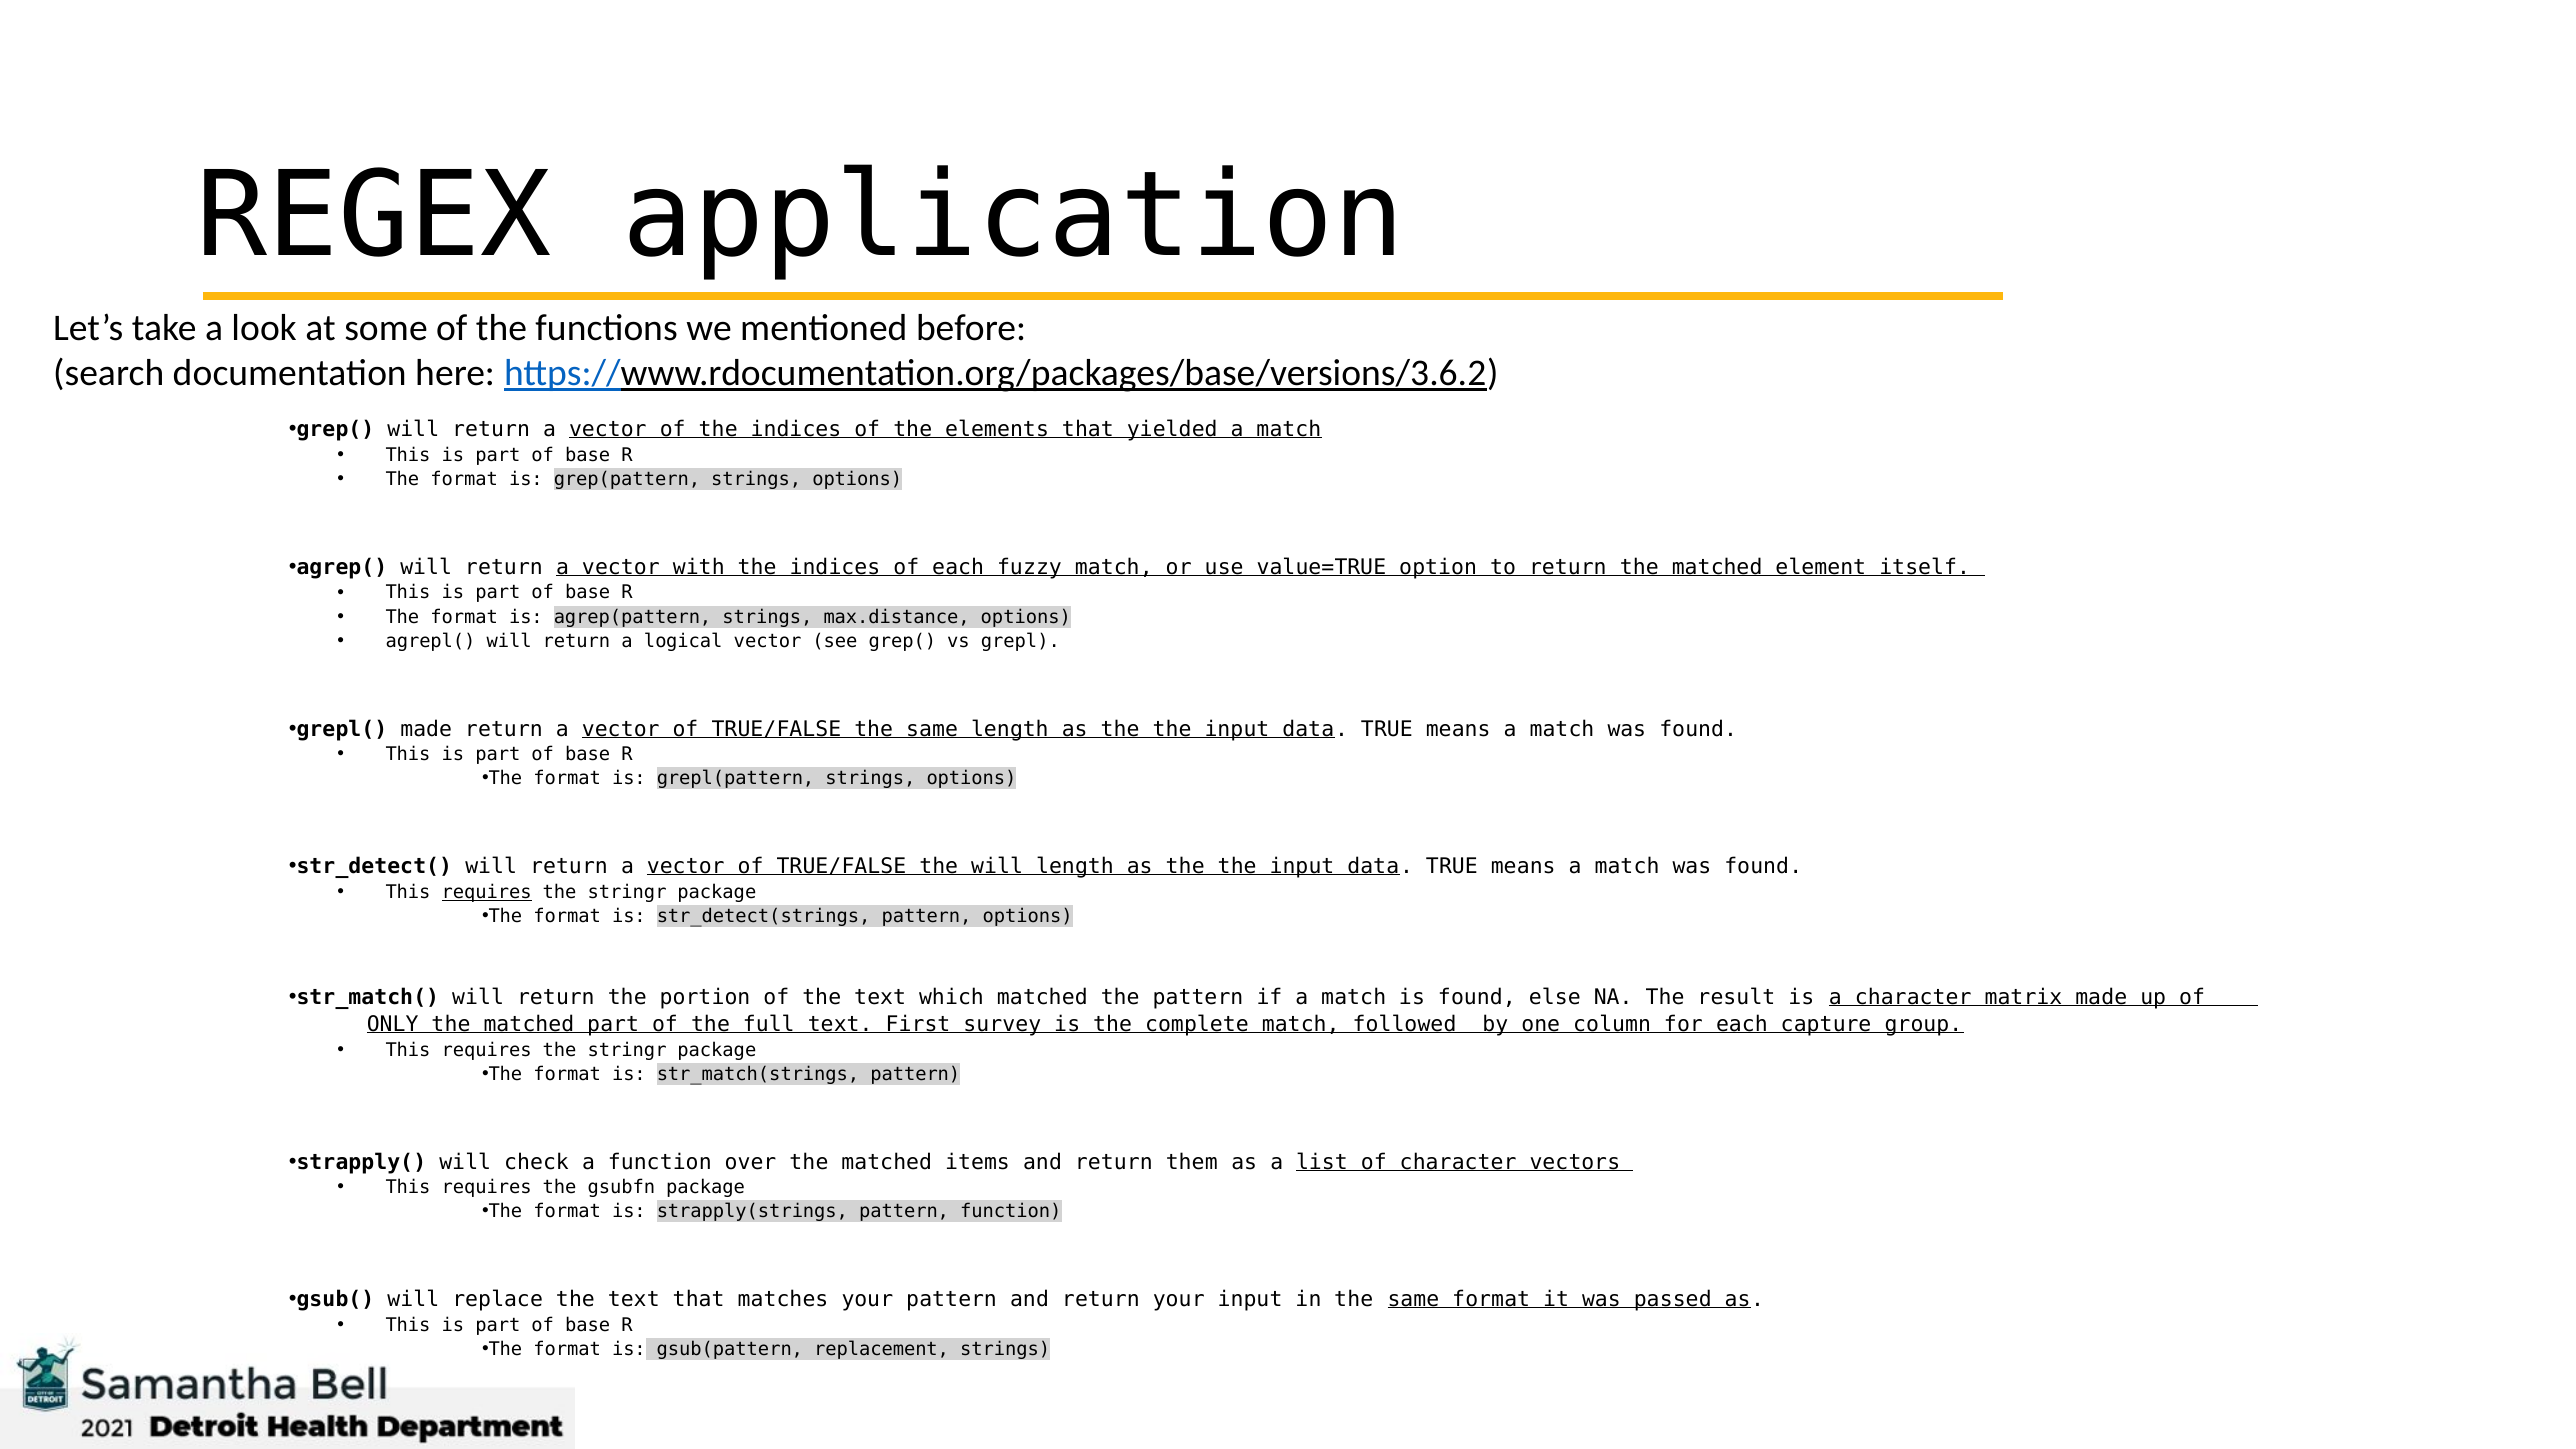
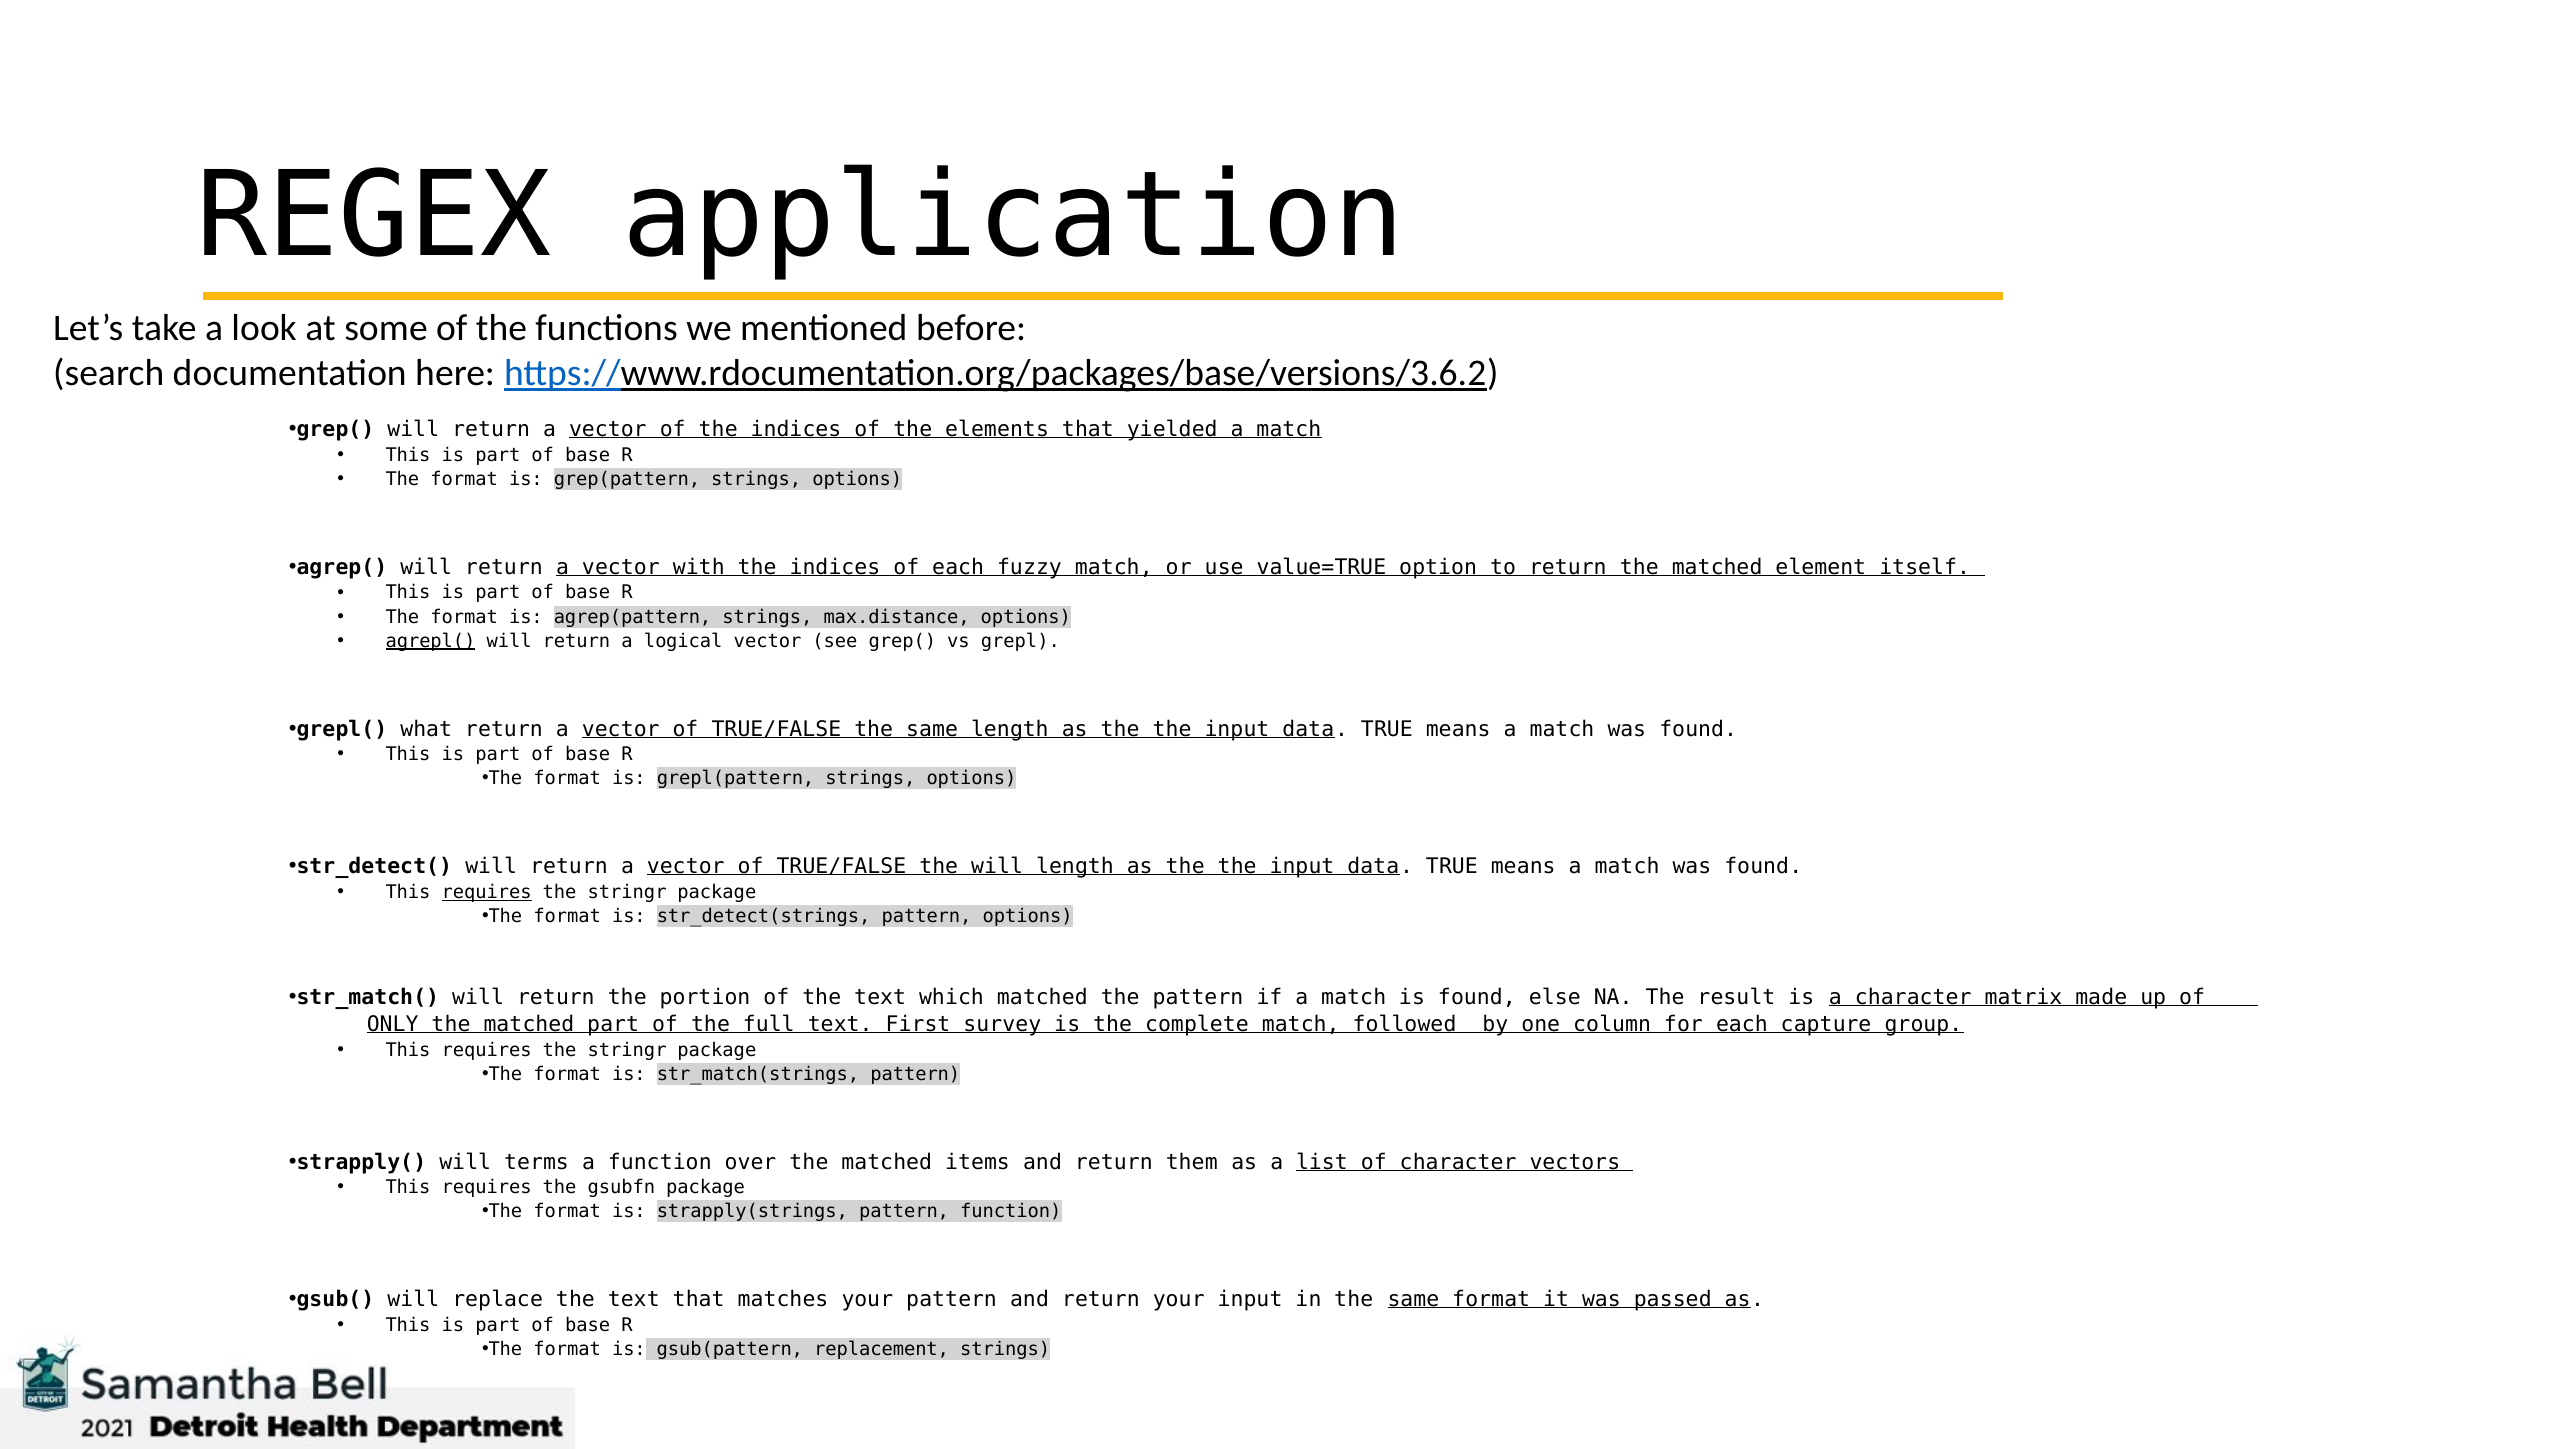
agrepl( underline: none -> present
grepl( made: made -> what
check: check -> terms
